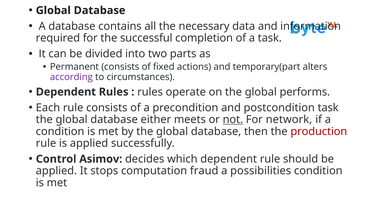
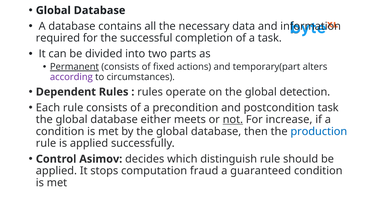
Permanent underline: none -> present
performs: performs -> detection
network: network -> increase
production colour: red -> blue
which dependent: dependent -> distinguish
possibilities: possibilities -> guaranteed
